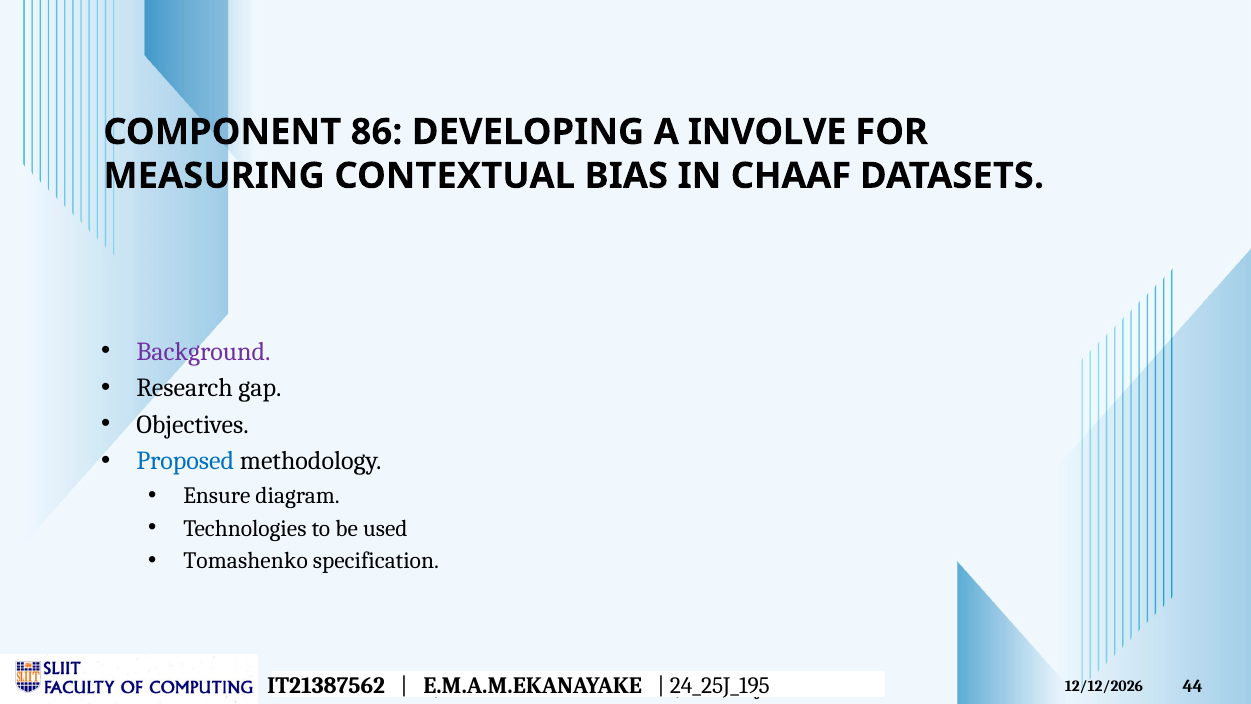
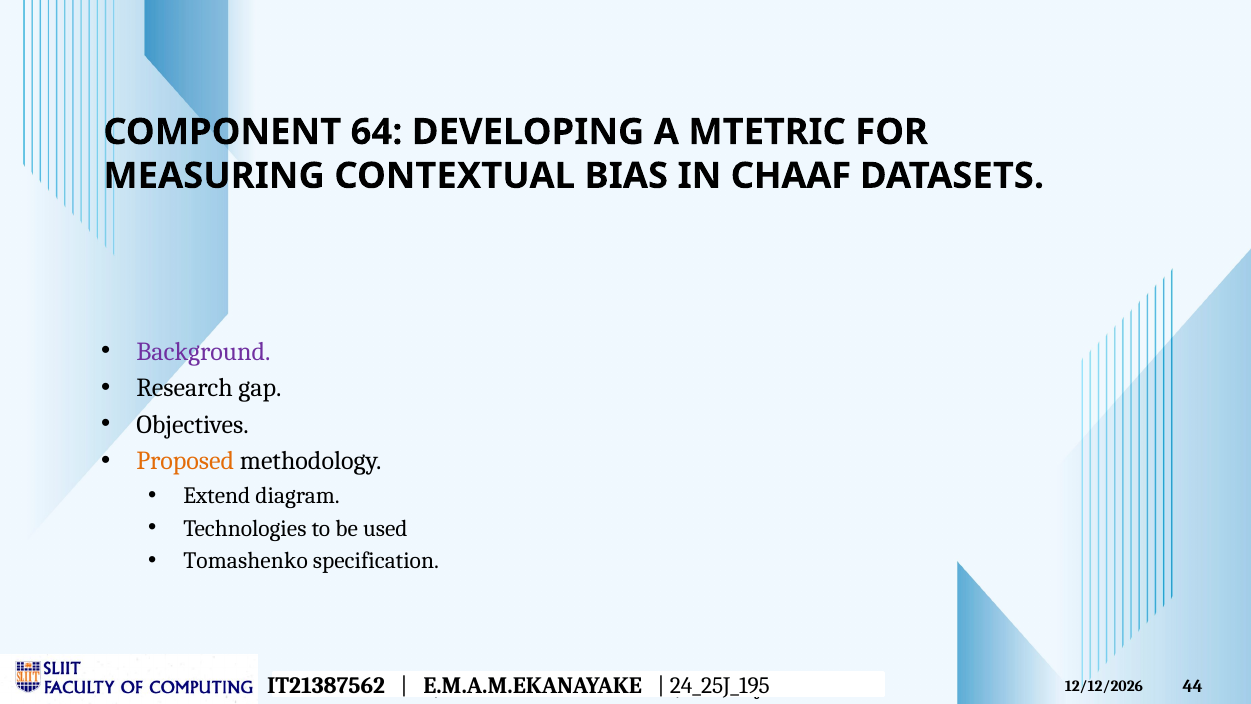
86: 86 -> 64
INVOLVE: INVOLVE -> MTETRIC
Proposed colour: blue -> orange
Ensure: Ensure -> Extend
